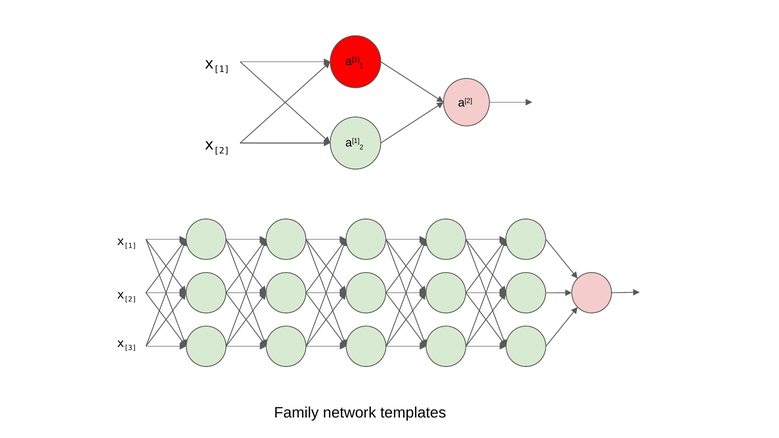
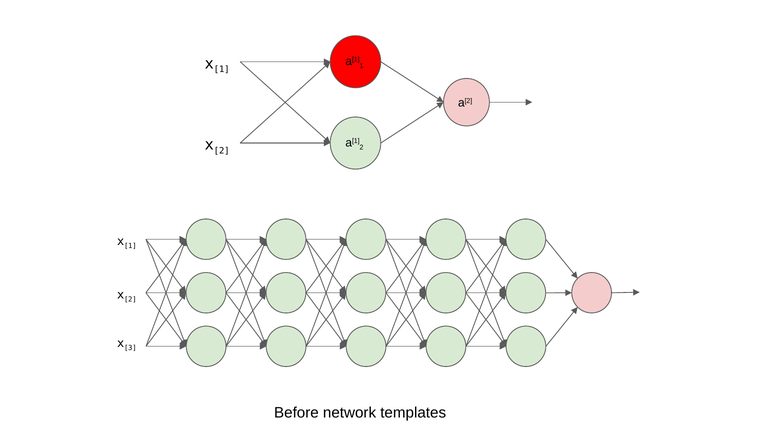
Family: Family -> Before
